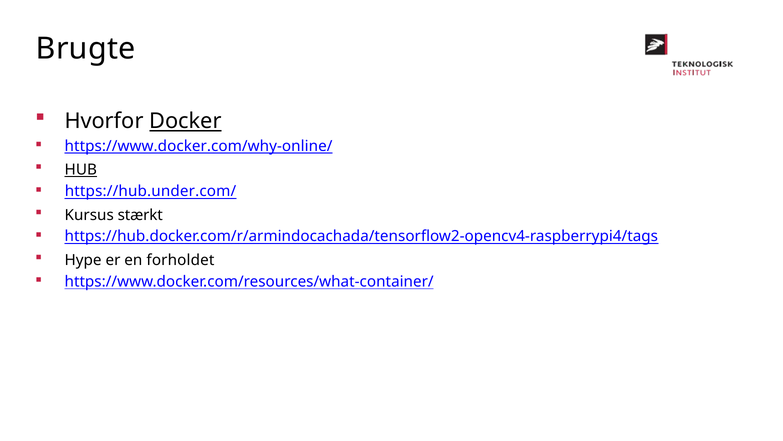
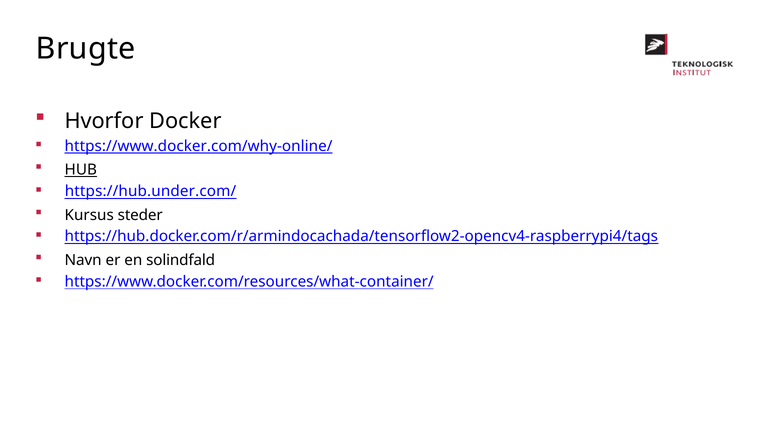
Docker underline: present -> none
stærkt: stærkt -> steder
Hype: Hype -> Navn
forholdet: forholdet -> solindfald
